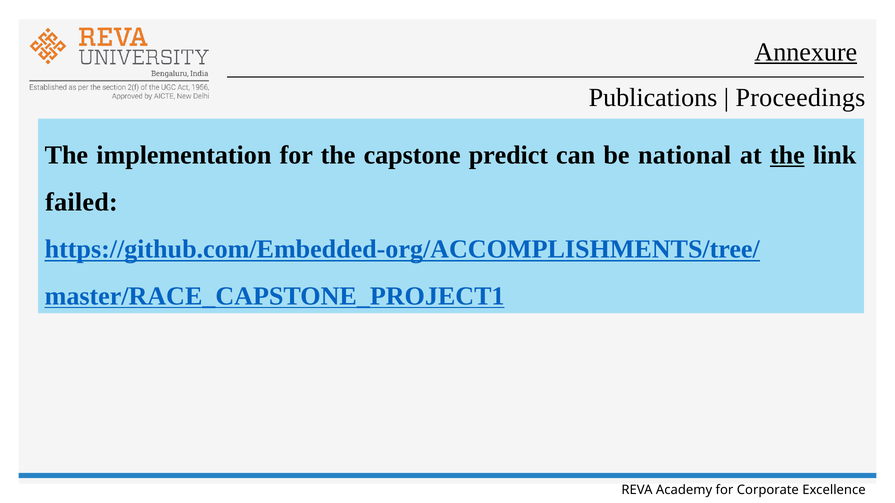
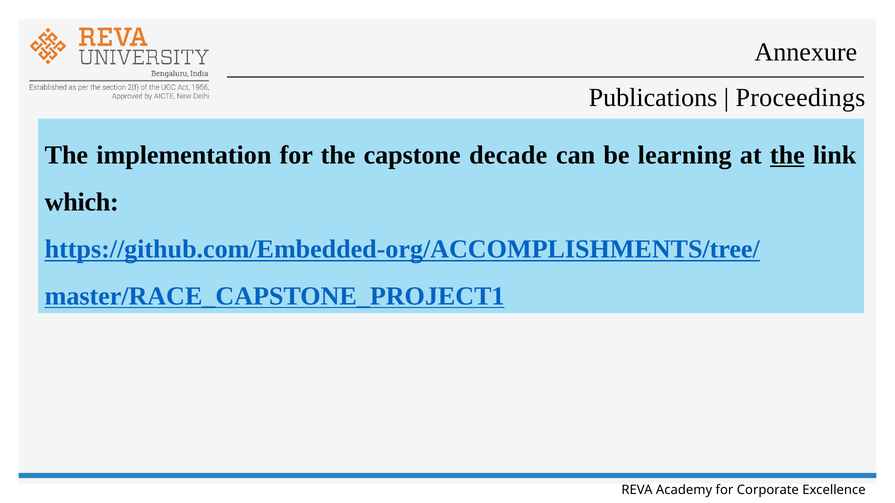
Annexure underline: present -> none
predict: predict -> decade
national: national -> learning
failed: failed -> which
